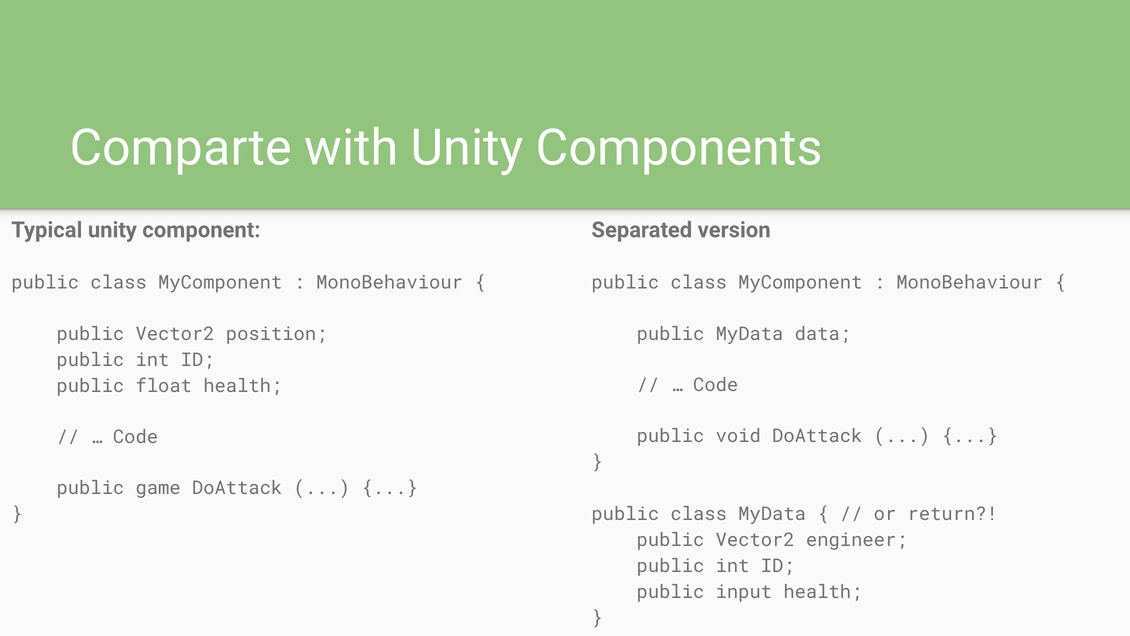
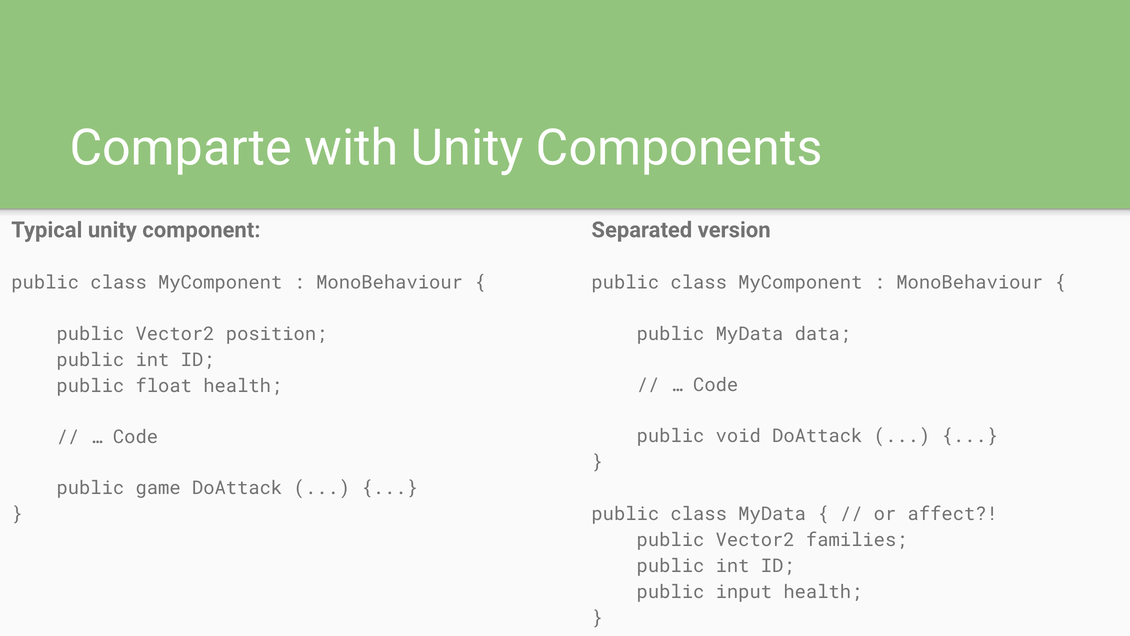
return: return -> affect
engineer: engineer -> families
